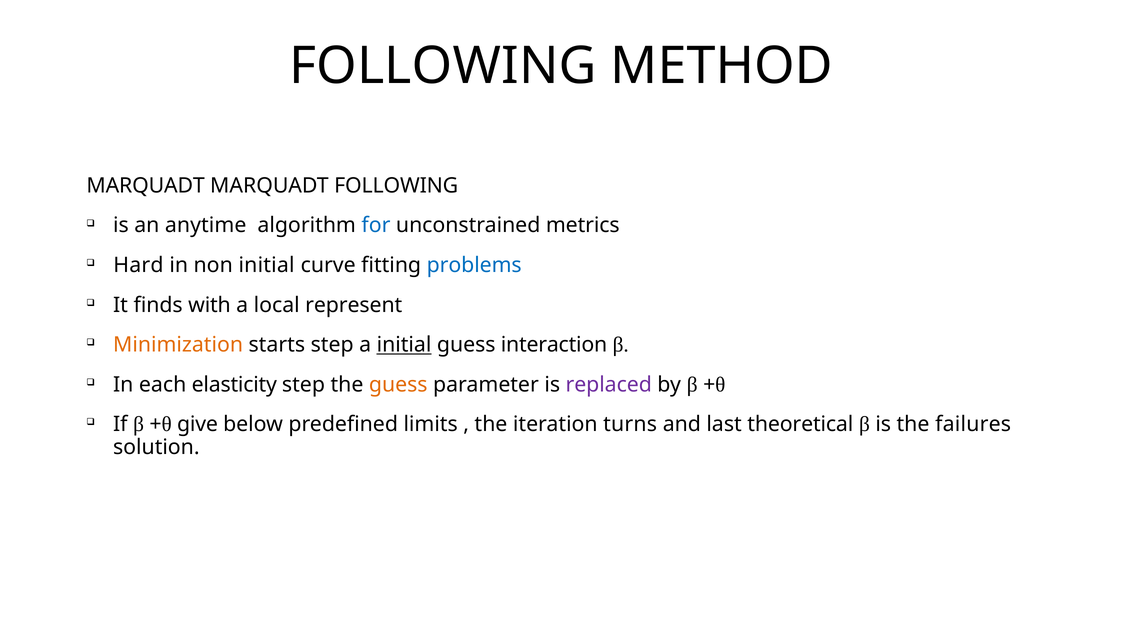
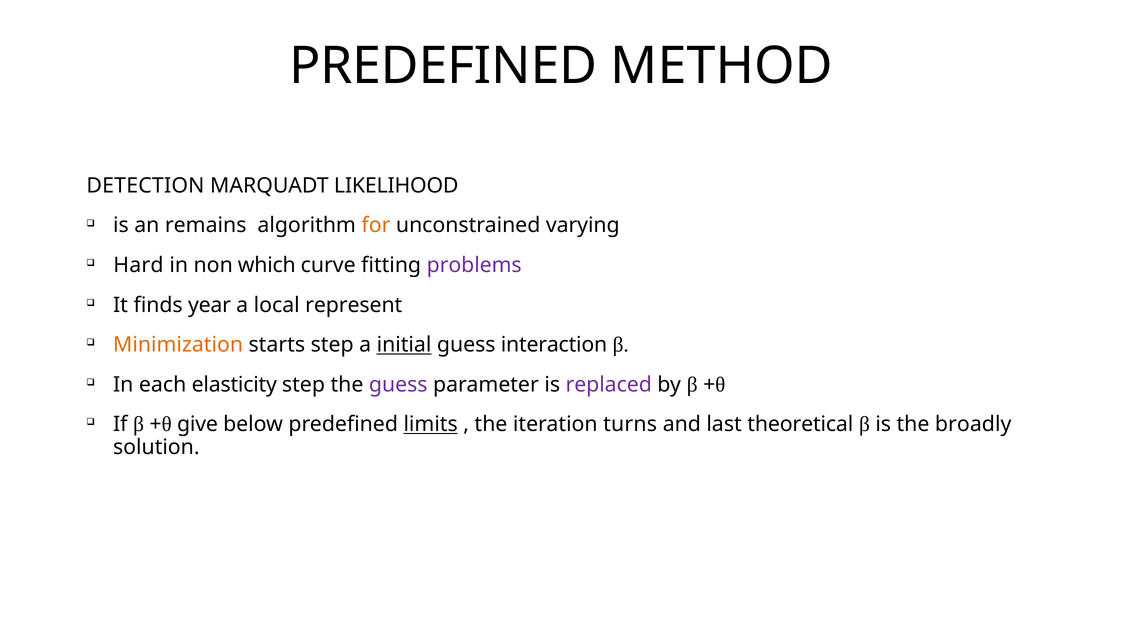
FOLLOWING at (443, 66): FOLLOWING -> PREDEFINED
MARQUADT at (146, 186): MARQUADT -> DETECTION
MARQUADT FOLLOWING: FOLLOWING -> LIKELIHOOD
anytime: anytime -> remains
for colour: blue -> orange
metrics: metrics -> varying
non initial: initial -> which
problems colour: blue -> purple
with: with -> year
guess at (398, 385) colour: orange -> purple
limits underline: none -> present
failures: failures -> broadly
